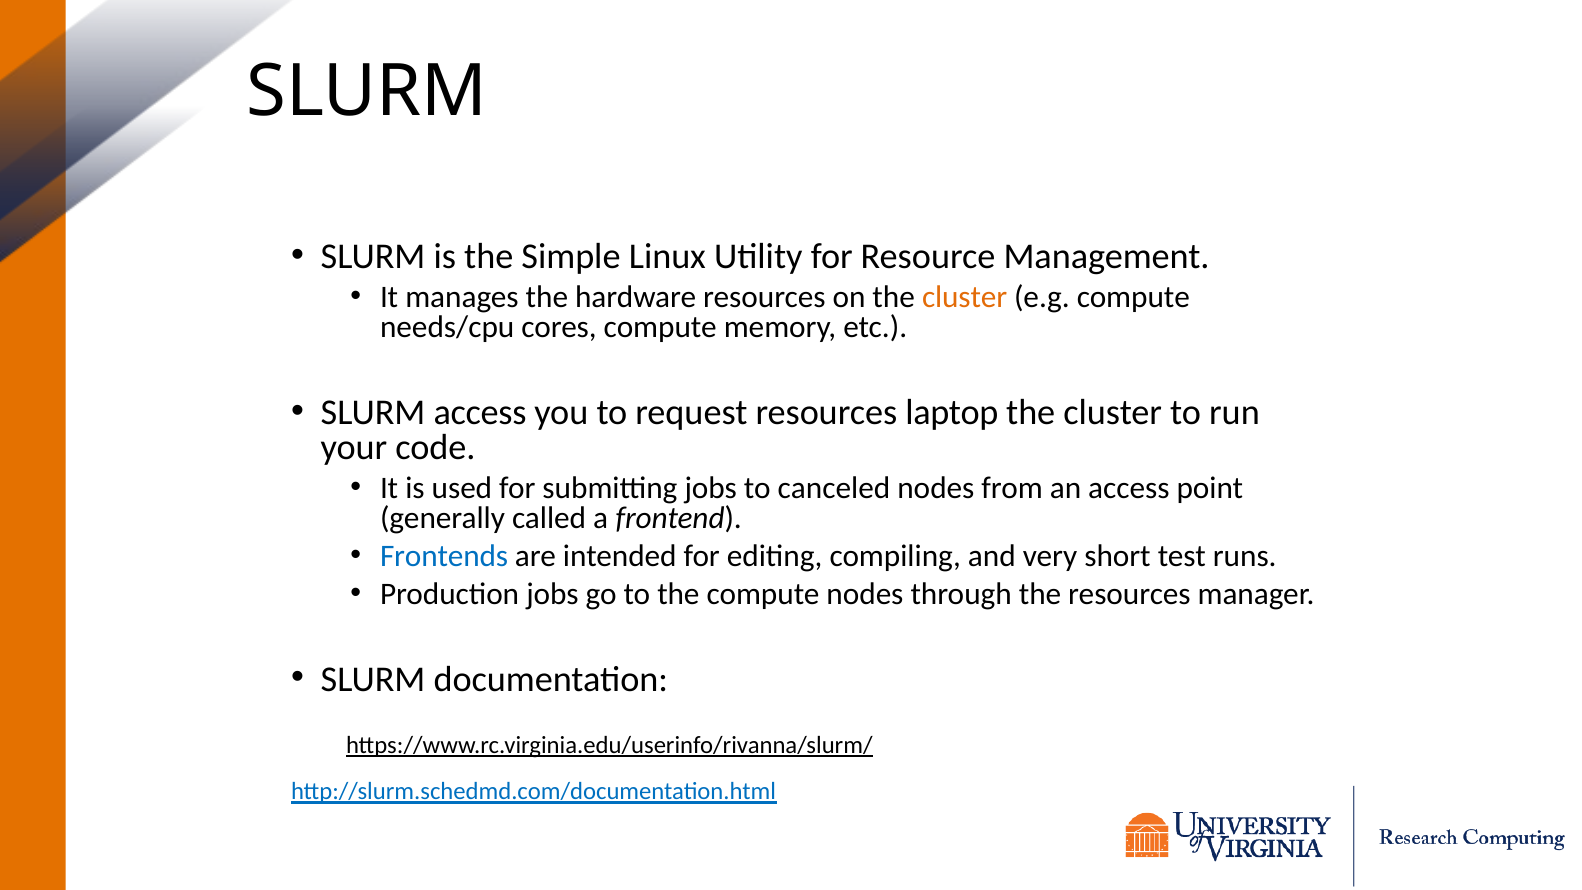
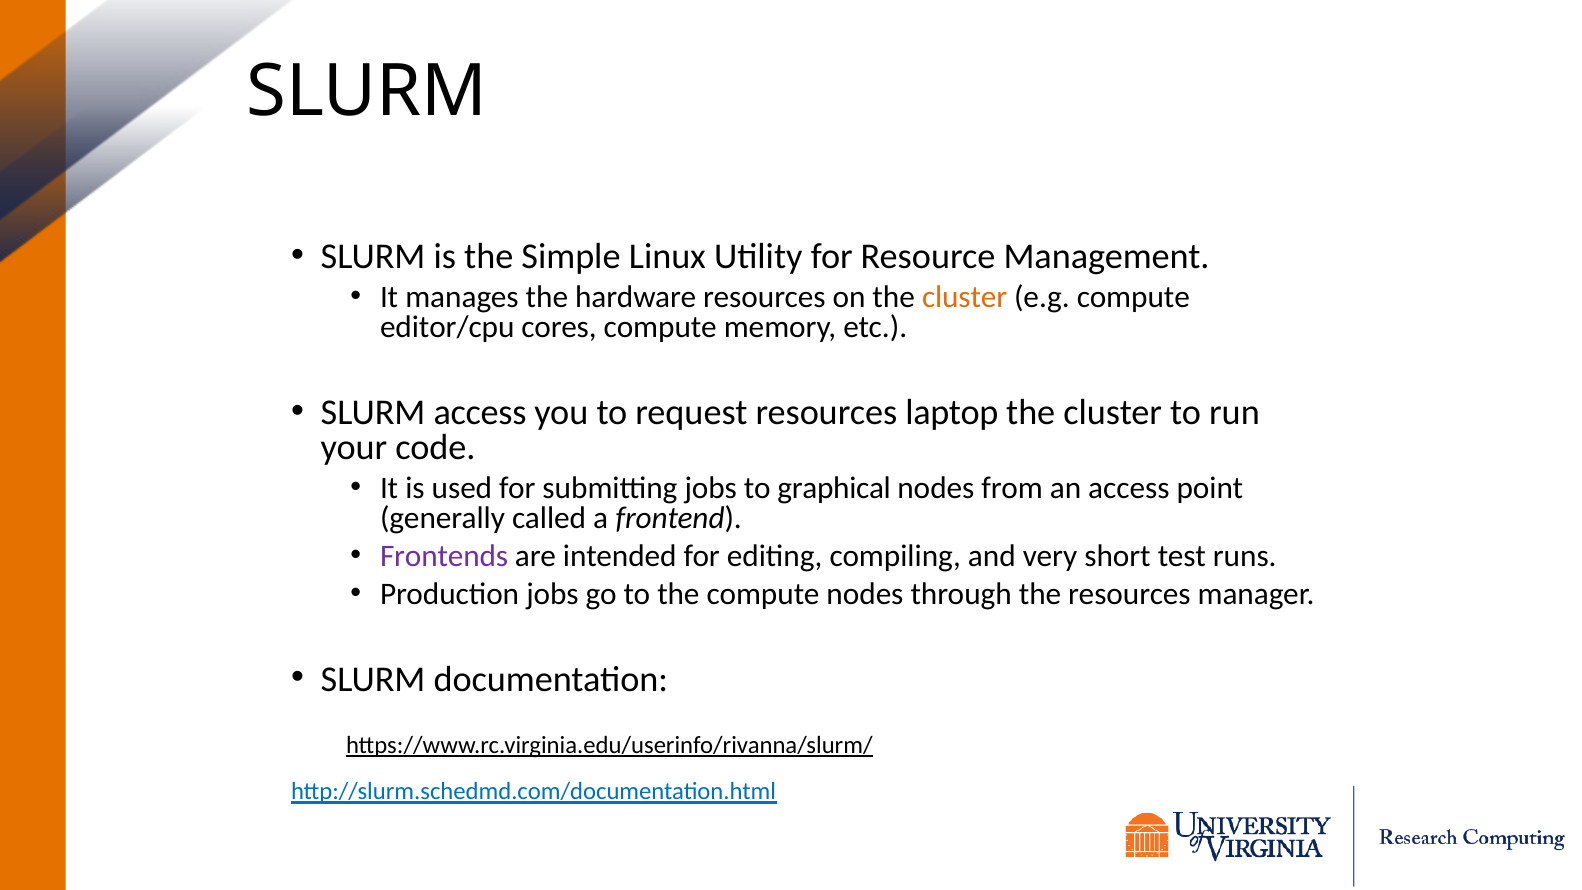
needs/cpu: needs/cpu -> editor/cpu
canceled: canceled -> graphical
Frontends colour: blue -> purple
